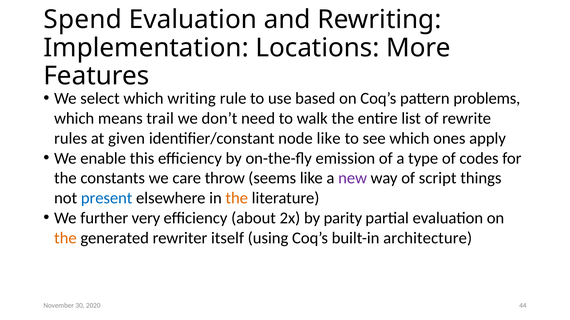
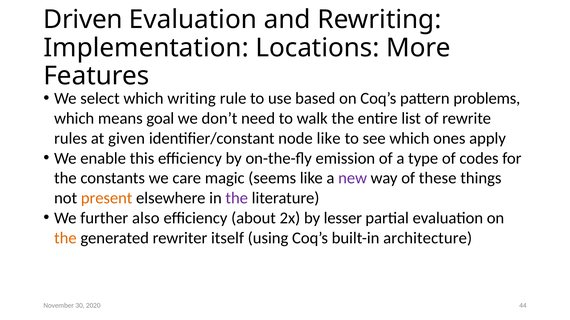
Spend: Spend -> Driven
trail: trail -> goal
throw: throw -> magic
script: script -> these
present colour: blue -> orange
the at (237, 198) colour: orange -> purple
very: very -> also
parity: parity -> lesser
